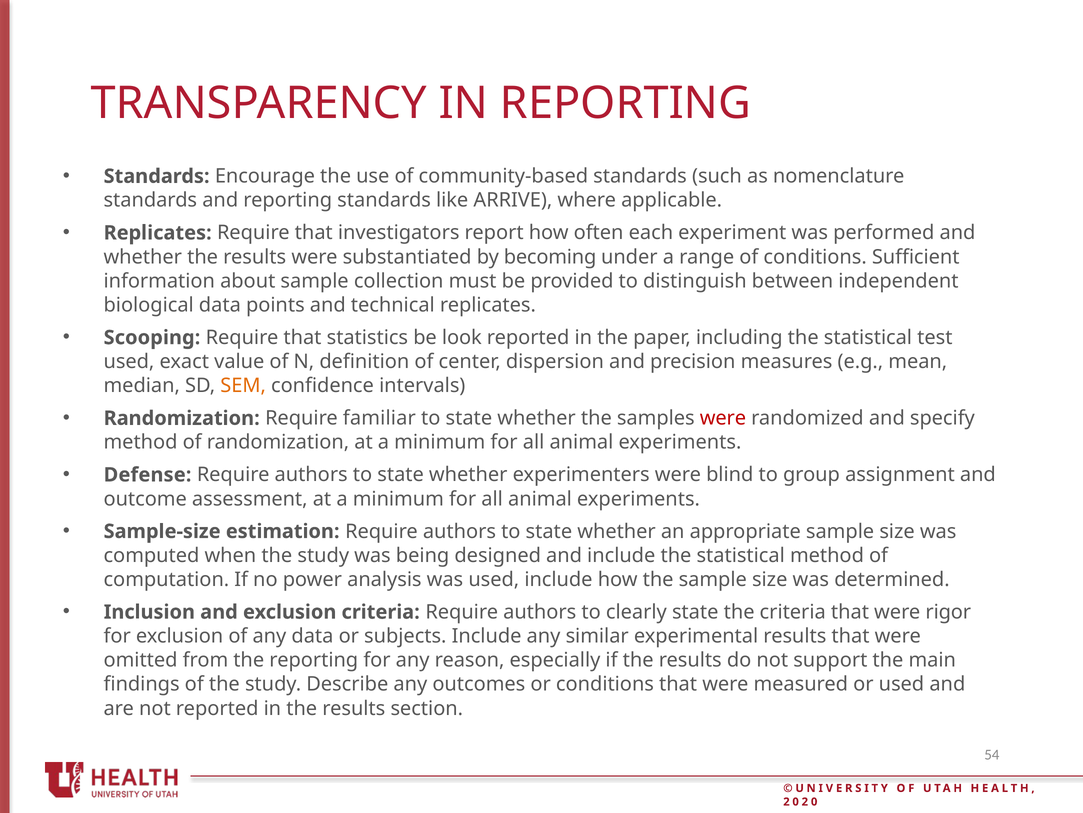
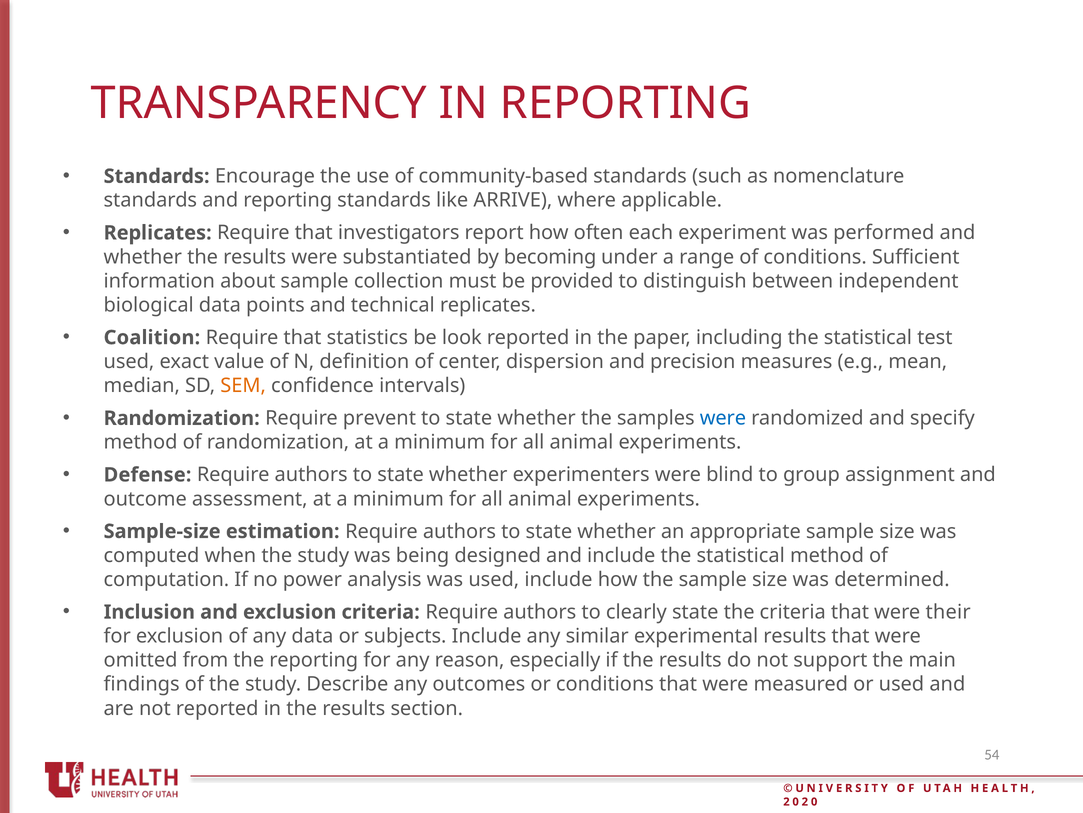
Scooping: Scooping -> Coalition
familiar: familiar -> prevent
were at (723, 418) colour: red -> blue
rigor: rigor -> their
